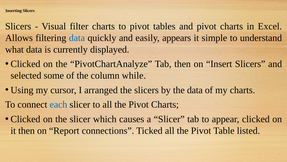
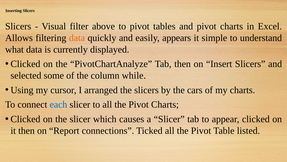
filter charts: charts -> above
data at (77, 38) colour: blue -> orange
the data: data -> cars
